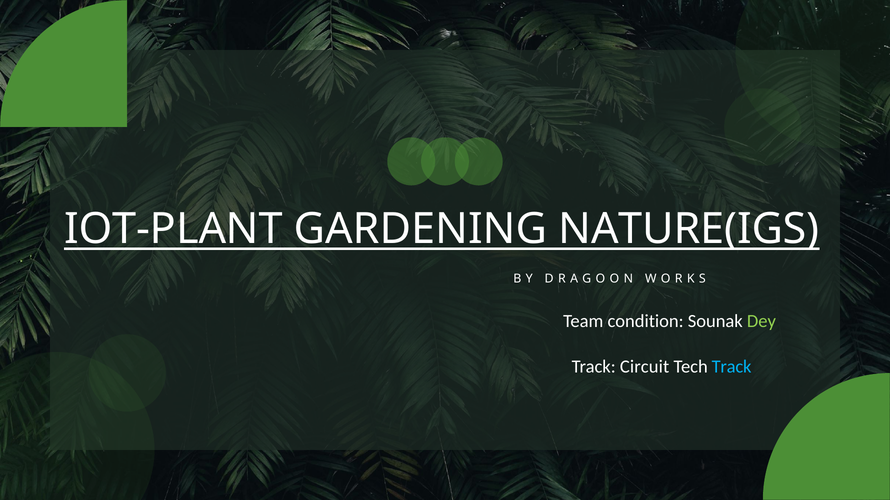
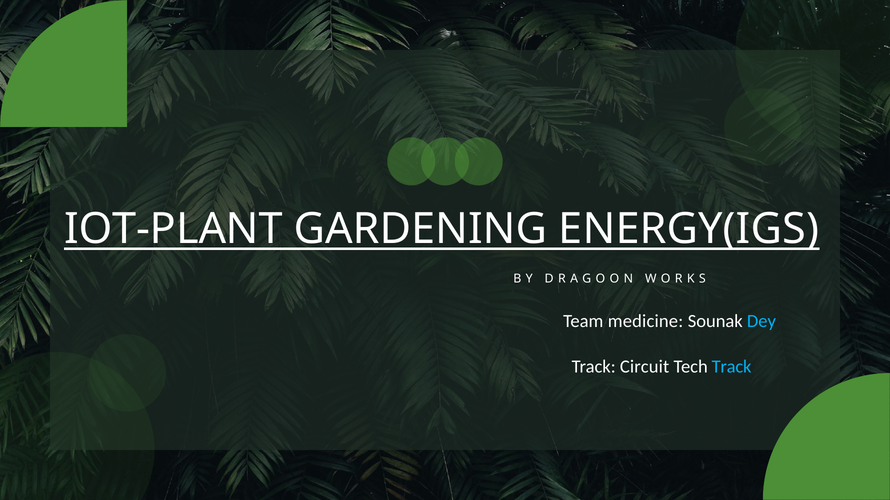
NATURE(IGS: NATURE(IGS -> ENERGY(IGS
condition: condition -> medicine
Dey colour: light green -> light blue
